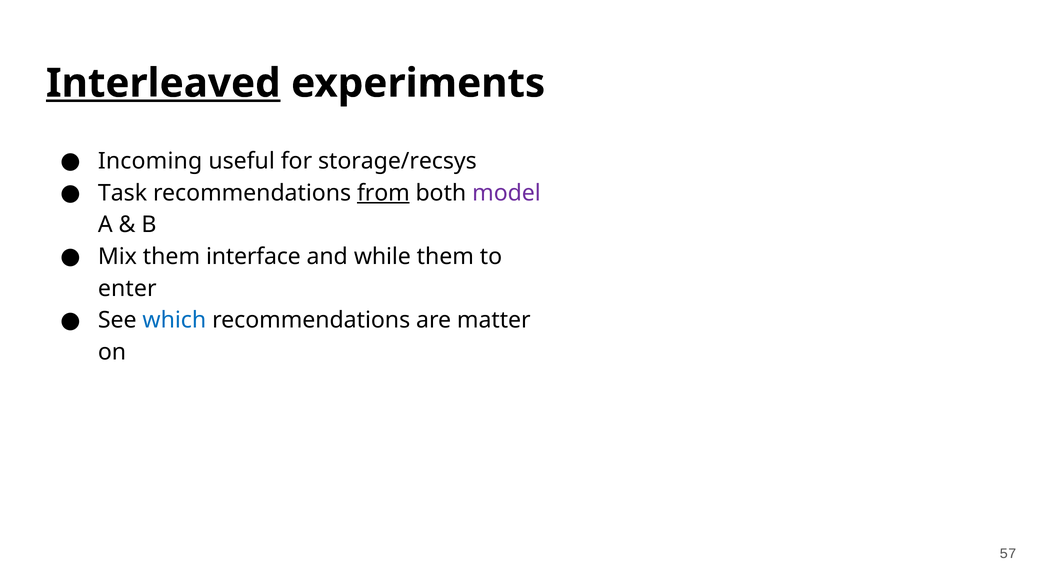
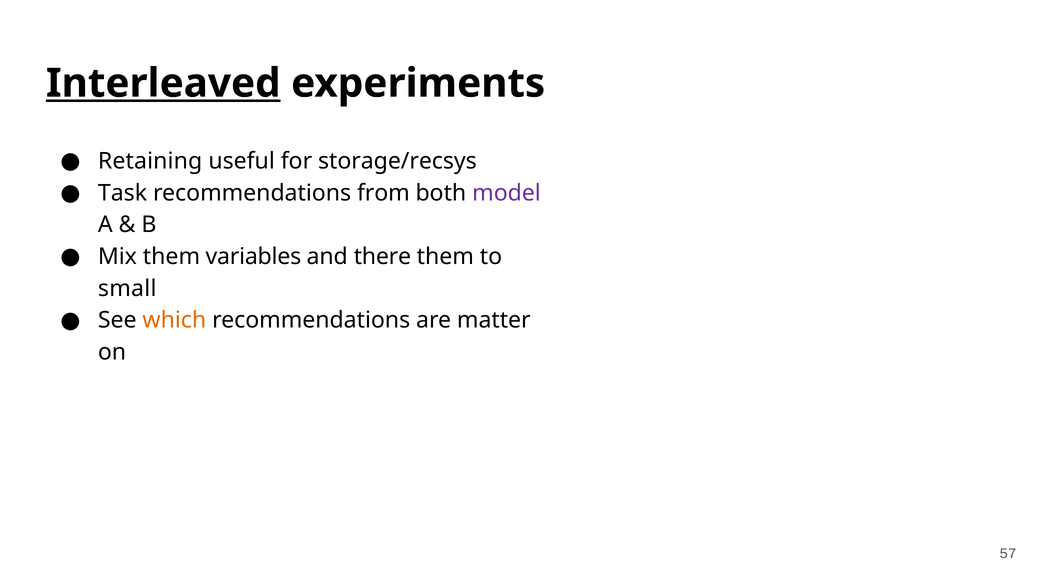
Incoming: Incoming -> Retaining
from underline: present -> none
interface: interface -> variables
while: while -> there
enter: enter -> small
which colour: blue -> orange
